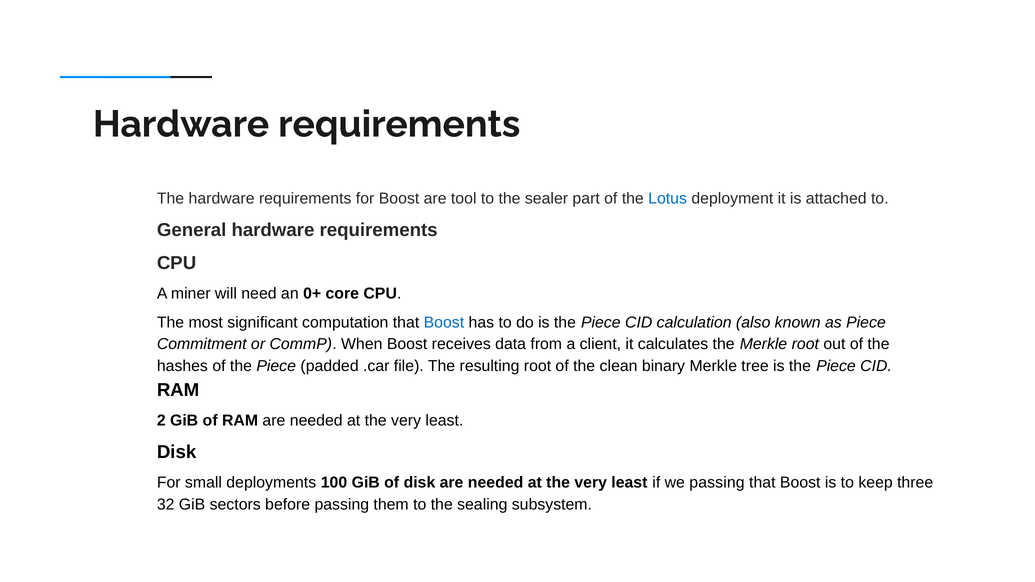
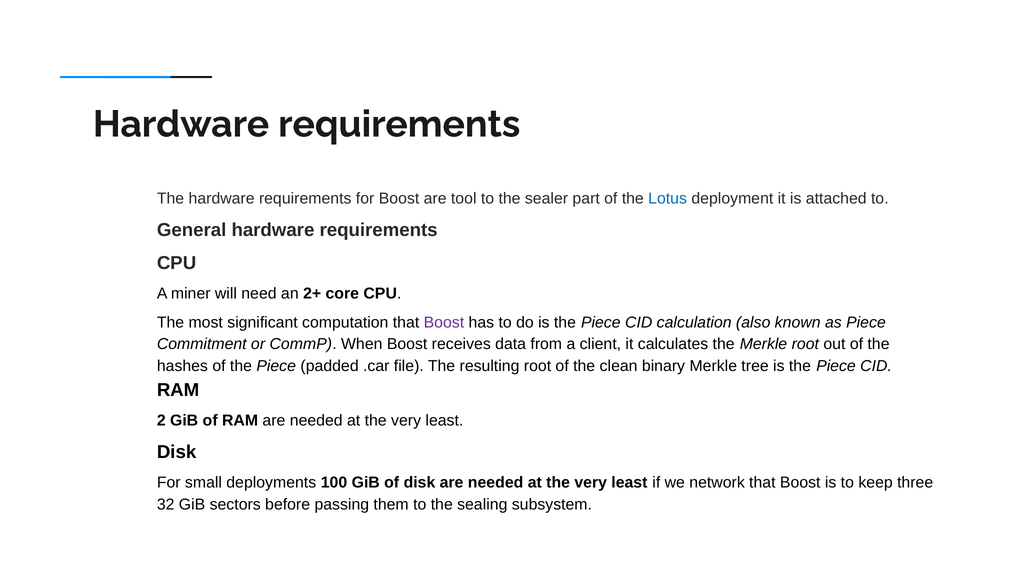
0+: 0+ -> 2+
Boost at (444, 323) colour: blue -> purple
we passing: passing -> network
